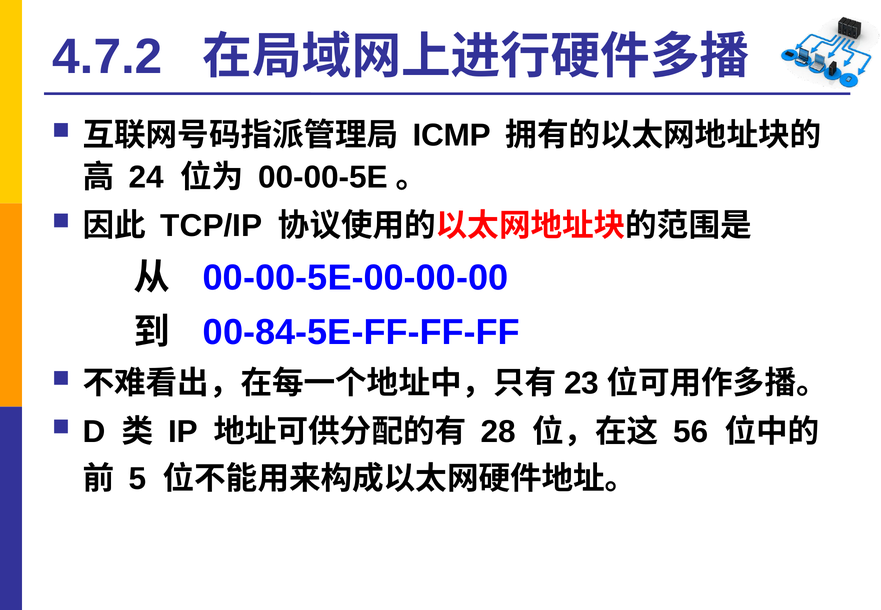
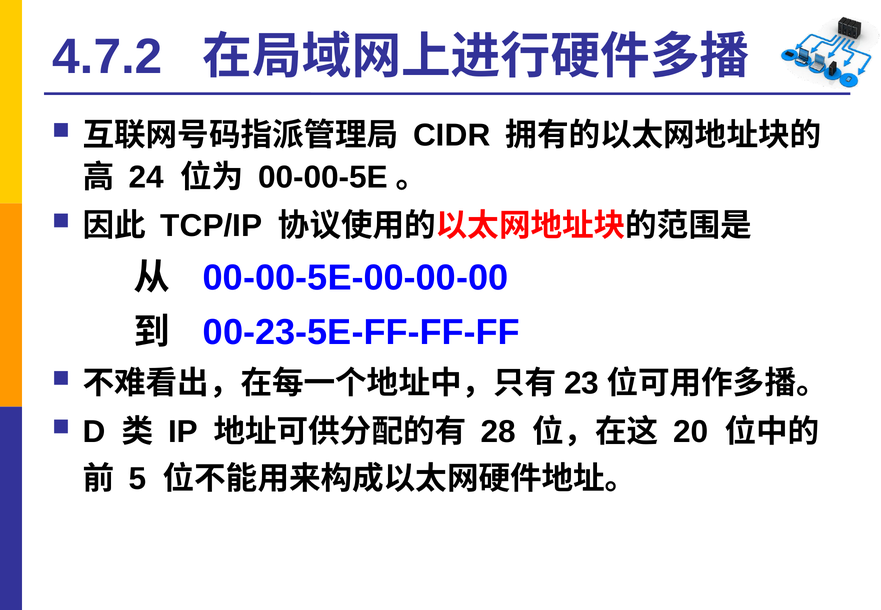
ICMP: ICMP -> CIDR
00-84-5E-FF-FF-FF: 00-84-5E-FF-FF-FF -> 00-23-5E-FF-FF-FF
56: 56 -> 20
